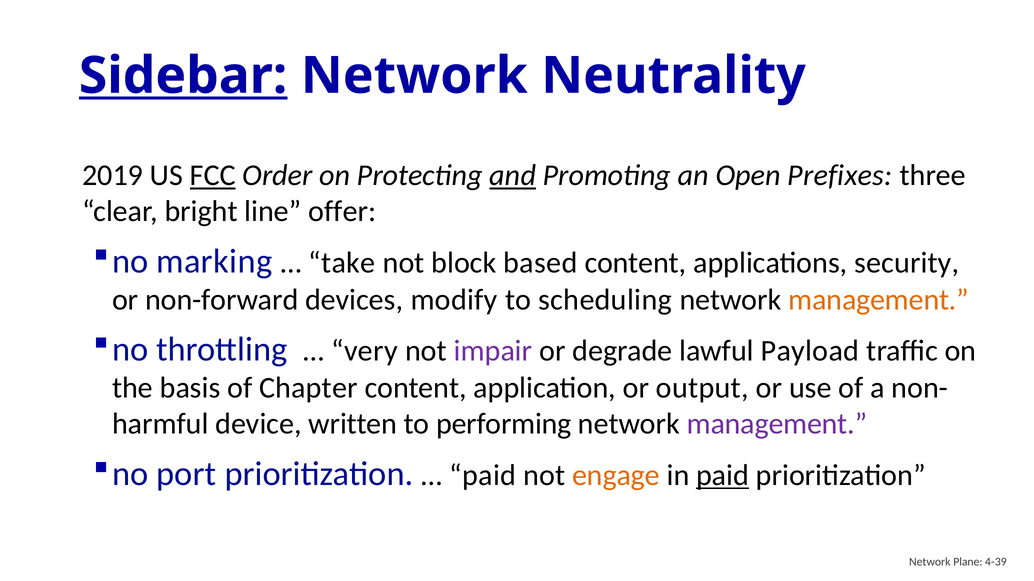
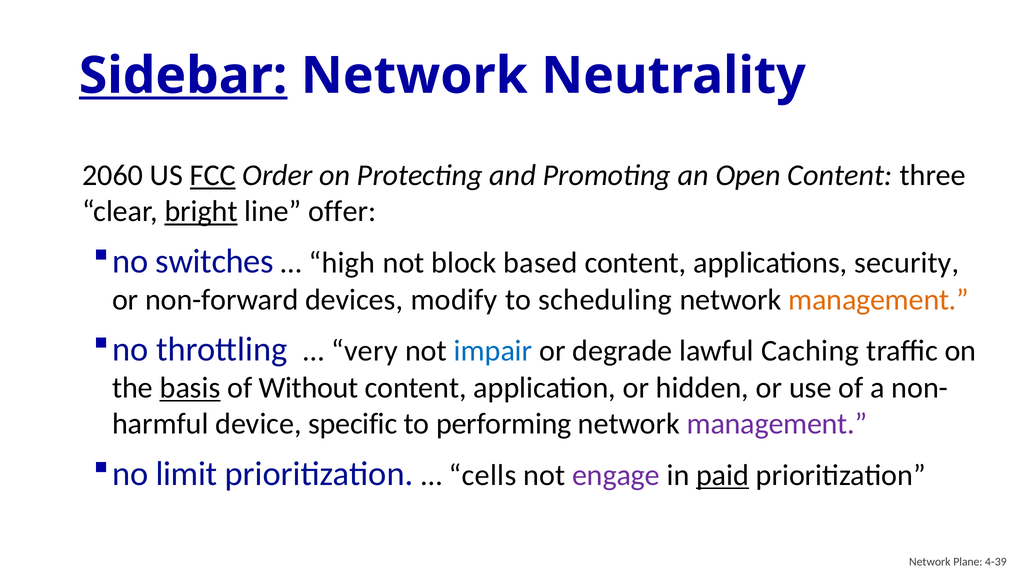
2019: 2019 -> 2060
and underline: present -> none
Open Prefixes: Prefixes -> Content
bright underline: none -> present
marking: marking -> switches
take: take -> high
impair colour: purple -> blue
Payload: Payload -> Caching
basis underline: none -> present
Chapter: Chapter -> Without
output: output -> hidden
written: written -> specific
port: port -> limit
paid at (483, 476): paid -> cells
engage colour: orange -> purple
